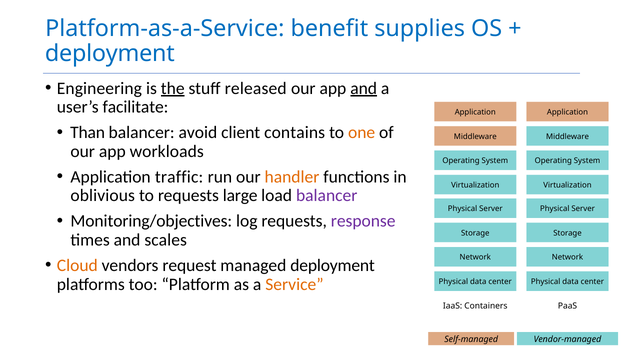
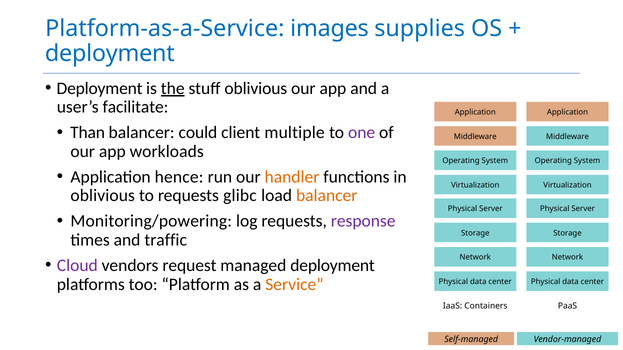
benefit: benefit -> images
Engineering at (99, 88): Engineering -> Deployment
stuff released: released -> oblivious
and at (364, 88) underline: present -> none
avoid: avoid -> could
contains: contains -> multiple
one colour: orange -> purple
traffic: traffic -> hence
large: large -> glibc
balancer at (327, 196) colour: purple -> orange
Monitoring/objectives: Monitoring/objectives -> Monitoring/powering
scales: scales -> traffic
Cloud colour: orange -> purple
